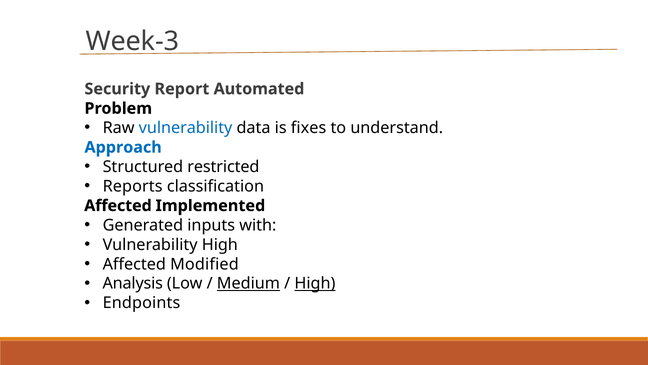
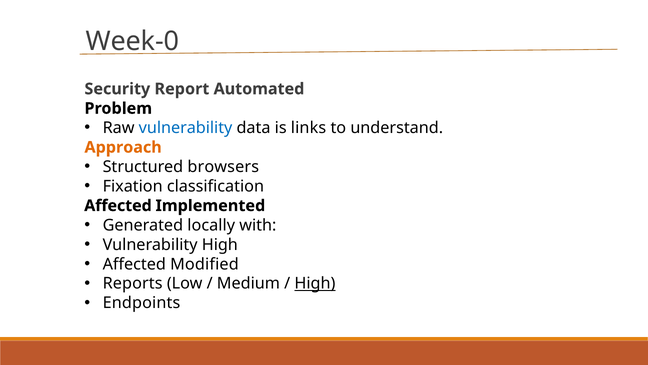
Week-3: Week-3 -> Week-0
fixes: fixes -> links
Approach colour: blue -> orange
restricted: restricted -> browsers
Reports: Reports -> Fixation
inputs: inputs -> locally
Analysis: Analysis -> Reports
Medium underline: present -> none
